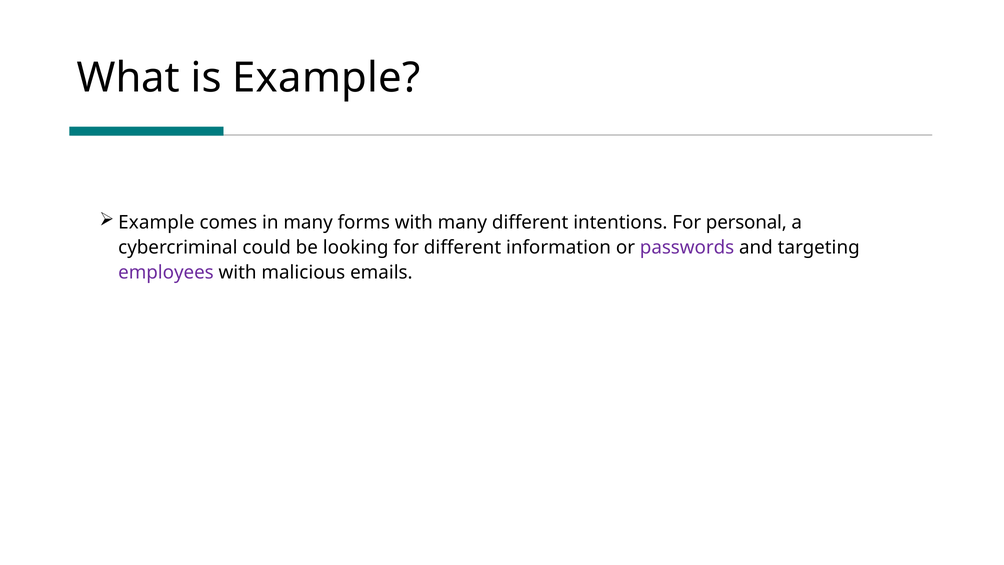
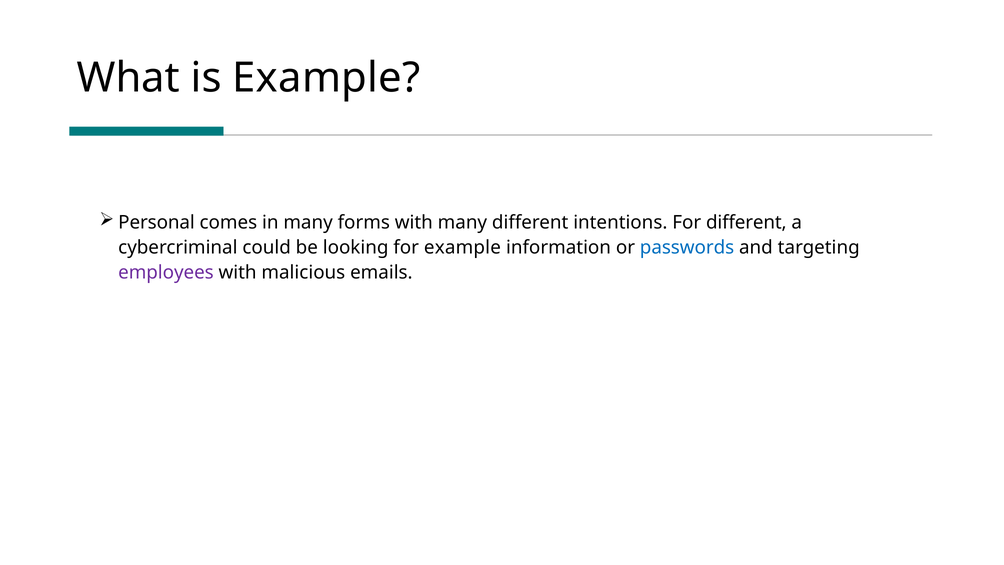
Example at (156, 223): Example -> Personal
For personal: personal -> different
for different: different -> example
passwords colour: purple -> blue
